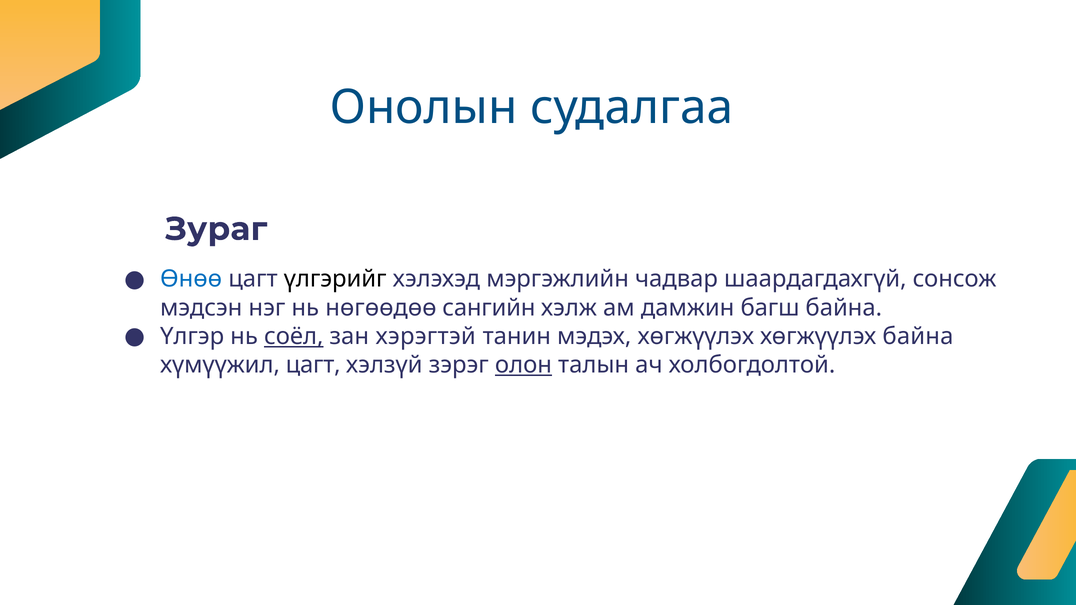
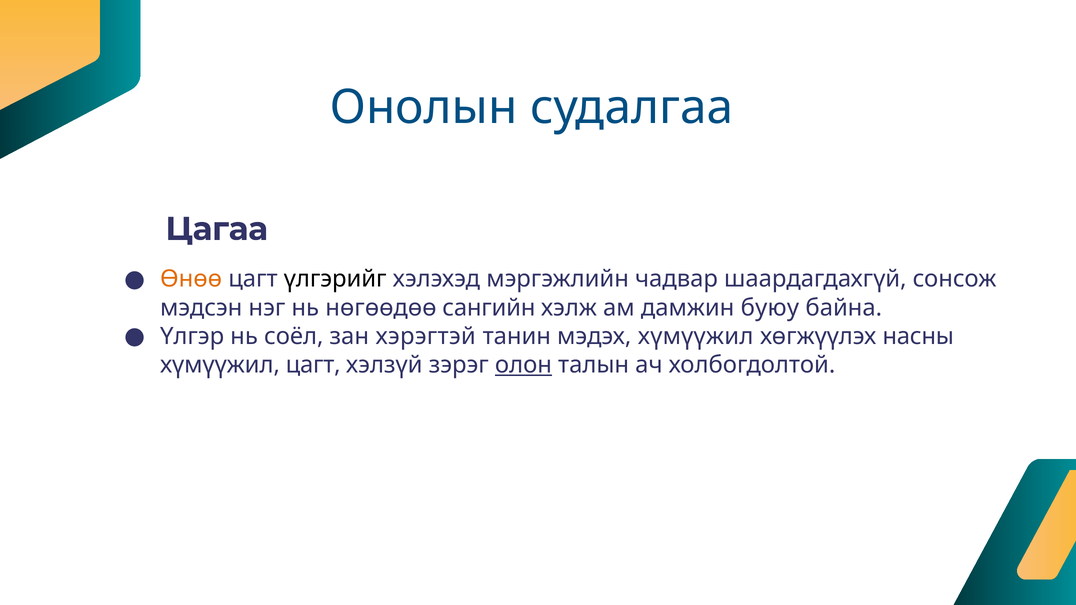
Зураг: Зураг -> Цагаа
Өнөө colour: blue -> orange
багш: багш -> буюу
соёл underline: present -> none
мэдэх хөгжүүлэх: хөгжүүлэх -> хүмүүжил
хөгжүүлэх байна: байна -> насны
